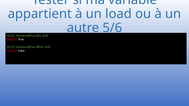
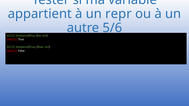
load: load -> repr
